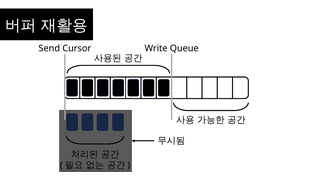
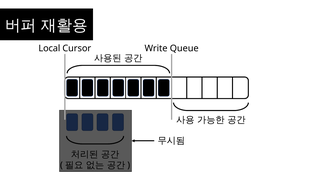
Send: Send -> Local
